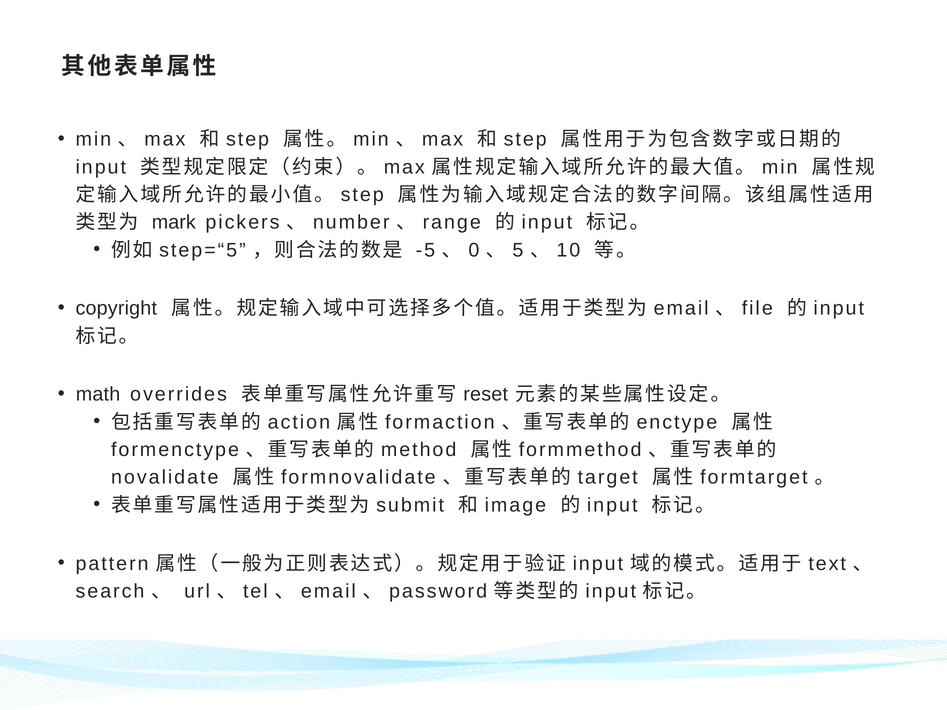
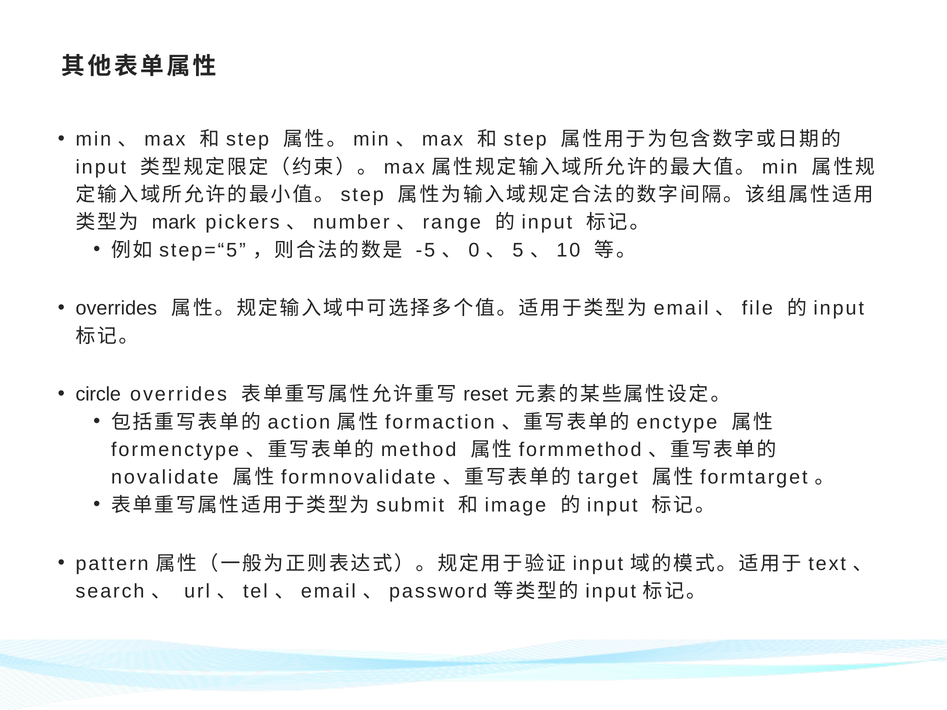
copyright at (116, 309): copyright -> overrides
math: math -> circle
